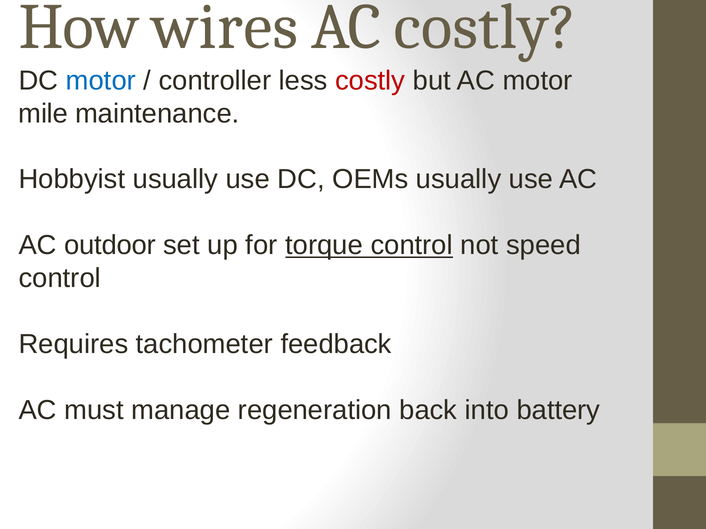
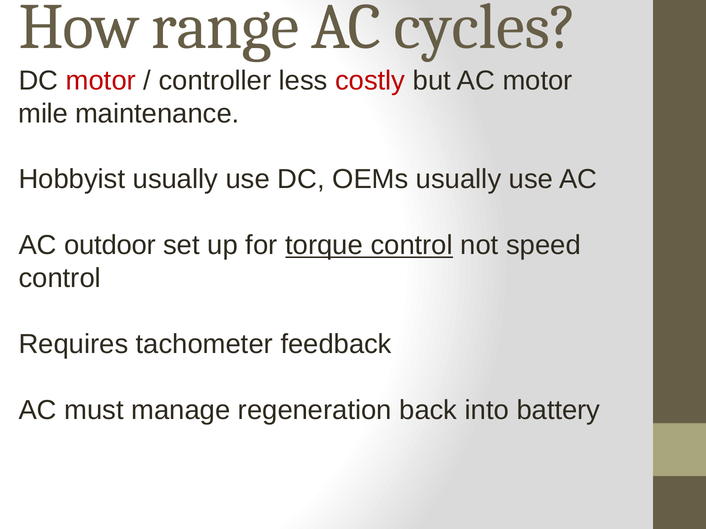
wires: wires -> range
AC costly: costly -> cycles
motor at (101, 81) colour: blue -> red
